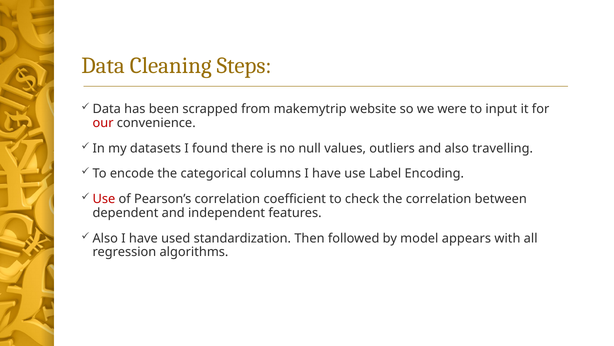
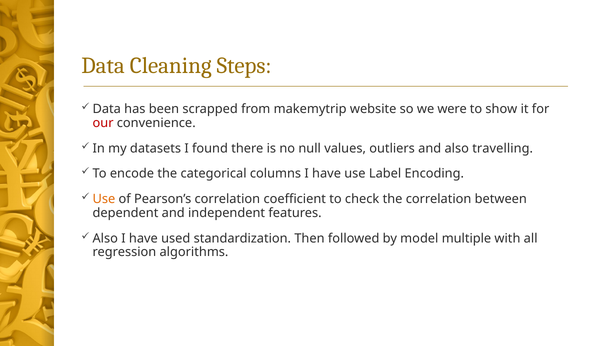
input: input -> show
Use at (104, 199) colour: red -> orange
appears: appears -> multiple
